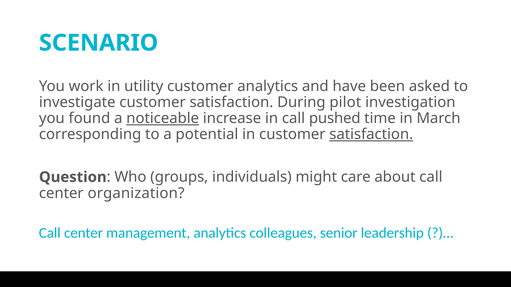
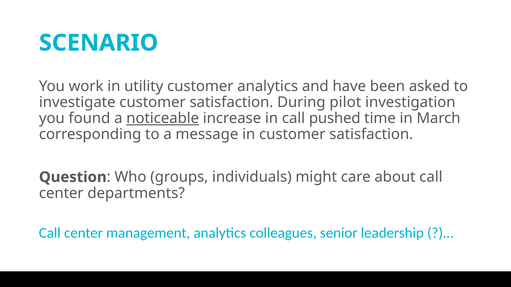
potential: potential -> message
satisfaction at (371, 135) underline: present -> none
organization: organization -> departments
